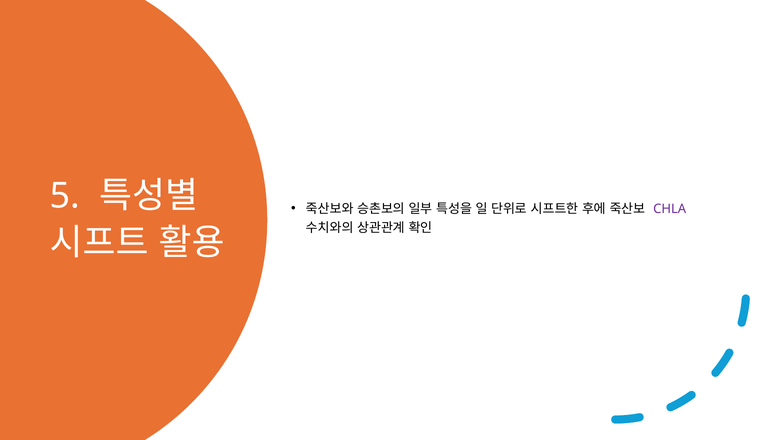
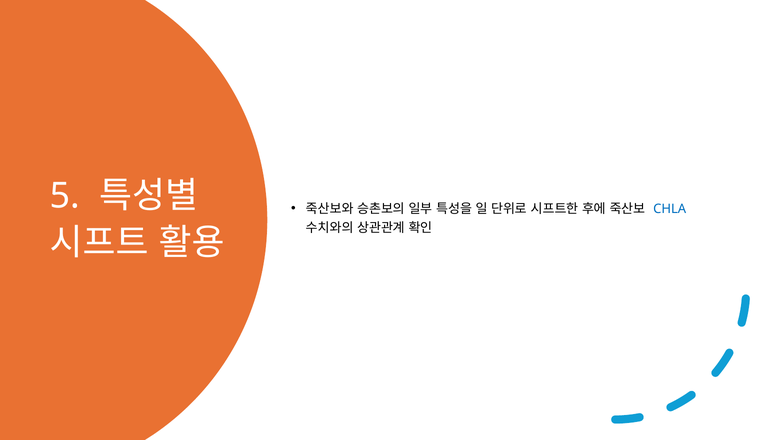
CHLA colour: purple -> blue
